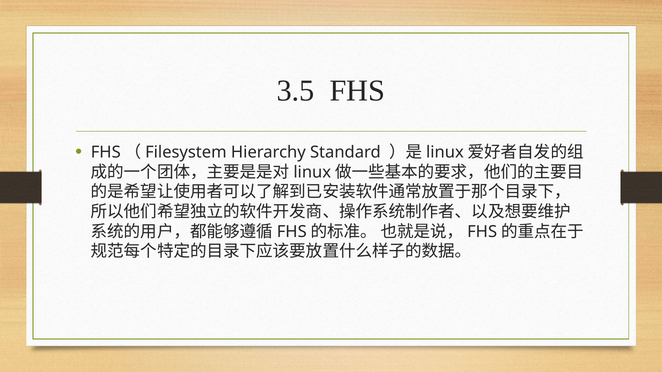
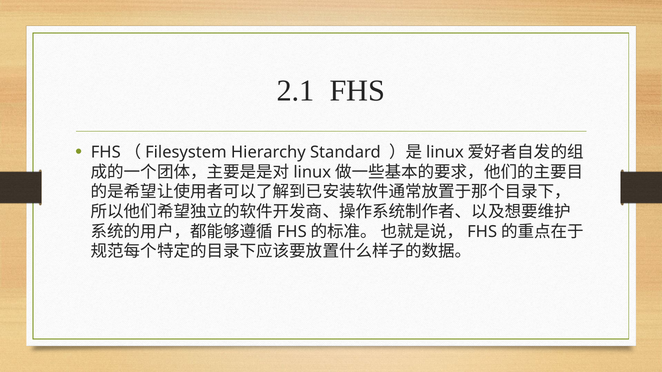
3.5: 3.5 -> 2.1
